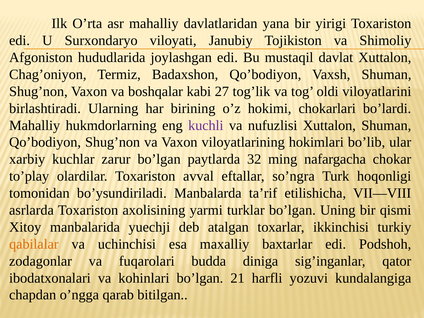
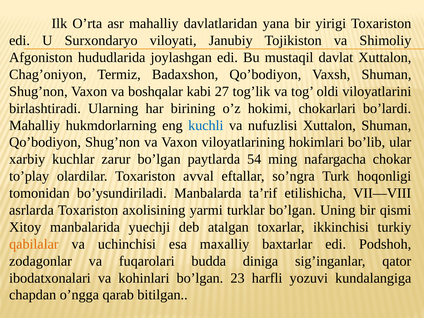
kuchli colour: purple -> blue
32: 32 -> 54
21: 21 -> 23
